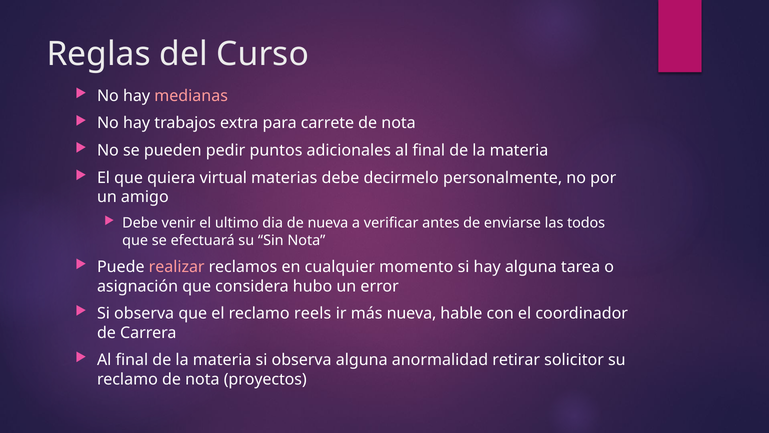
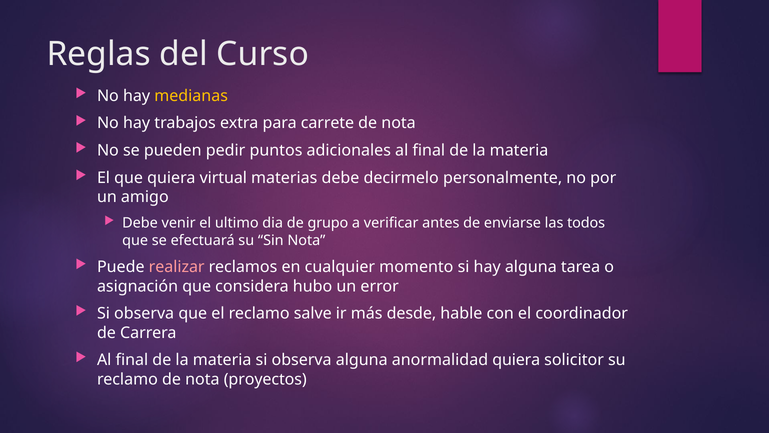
medianas colour: pink -> yellow
de nueva: nueva -> grupo
reels: reels -> salve
más nueva: nueva -> desde
anormalidad retirar: retirar -> quiera
